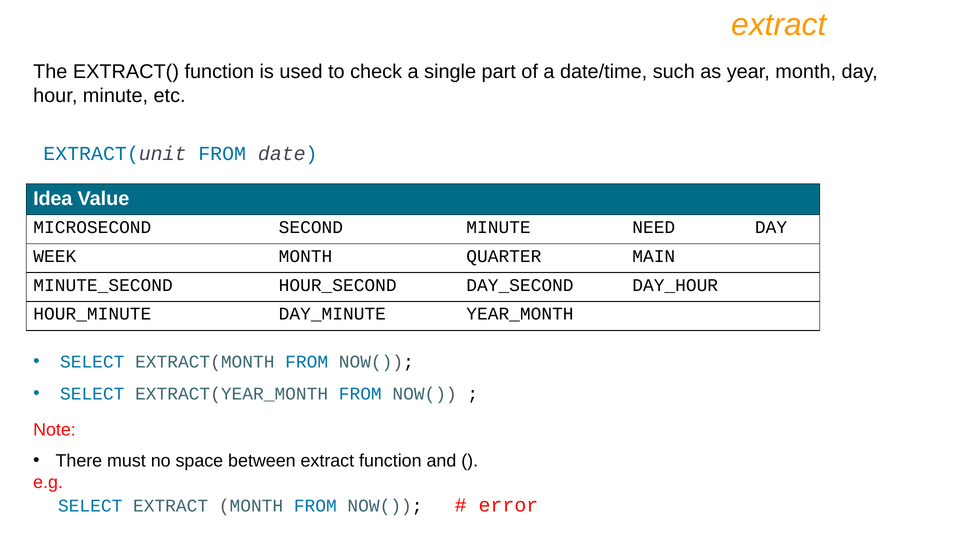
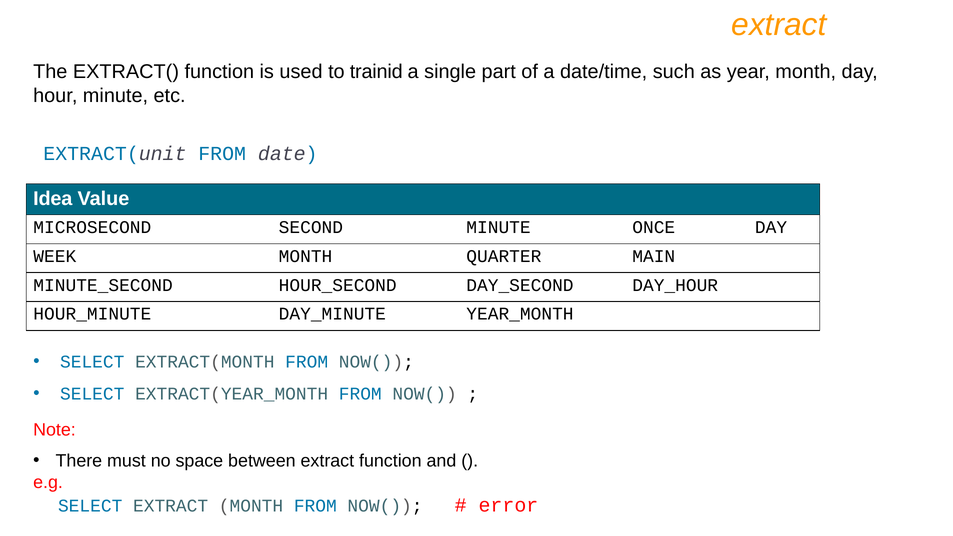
check: check -> trainid
NEED: NEED -> ONCE
